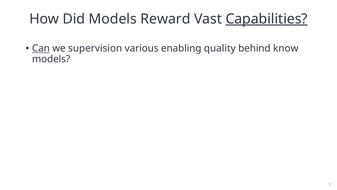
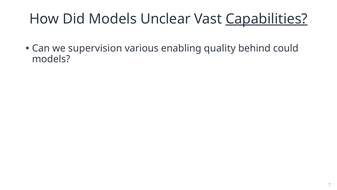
Reward: Reward -> Unclear
Can underline: present -> none
know: know -> could
